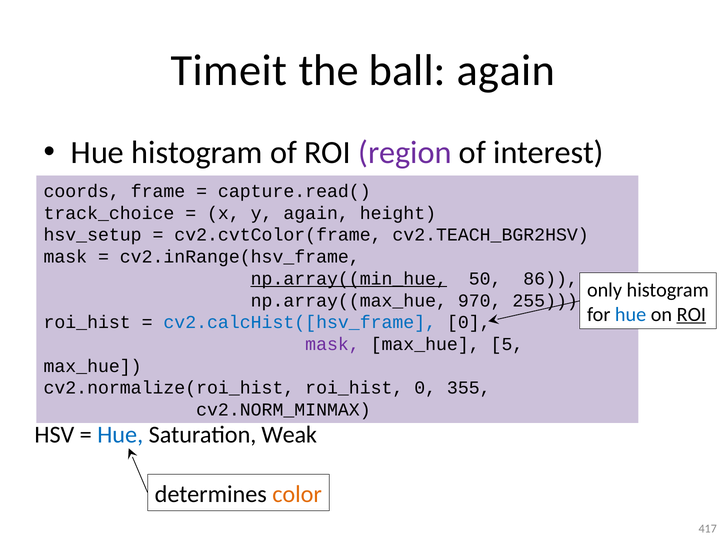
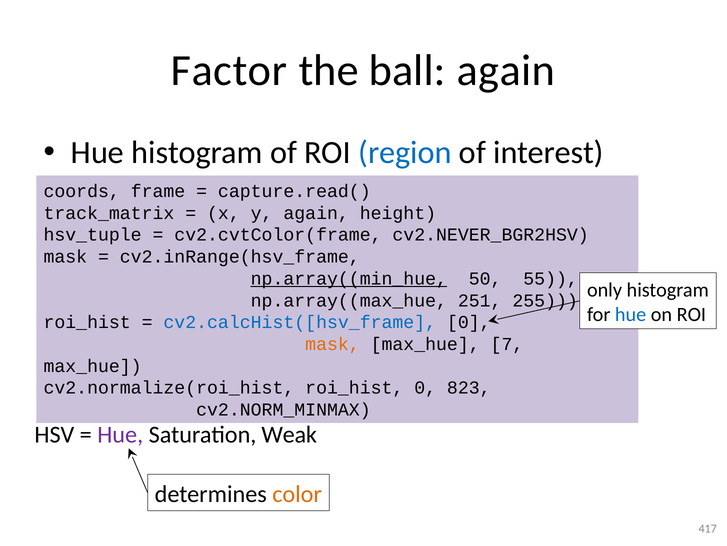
Timeit: Timeit -> Factor
region colour: purple -> blue
track_choice: track_choice -> track_matrix
hsv_setup: hsv_setup -> hsv_tuple
cv2.TEACH_BGR2HSV: cv2.TEACH_BGR2HSV -> cv2.NEVER_BGR2HSV
86: 86 -> 55
970: 970 -> 251
ROI at (691, 314) underline: present -> none
mask at (332, 344) colour: purple -> orange
5: 5 -> 7
355: 355 -> 823
Hue at (120, 434) colour: blue -> purple
